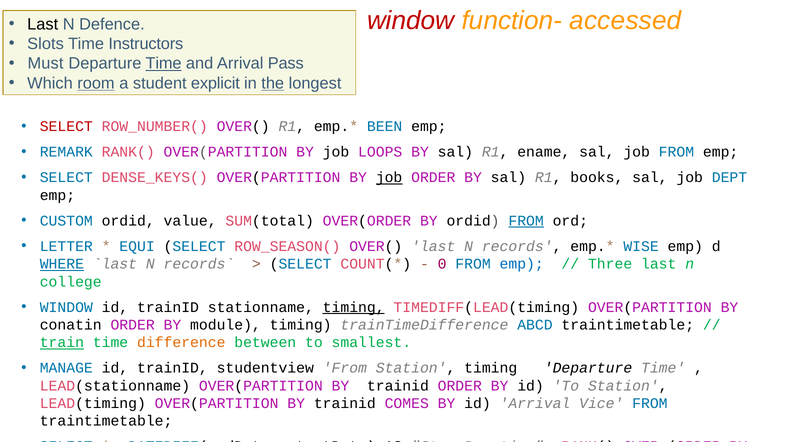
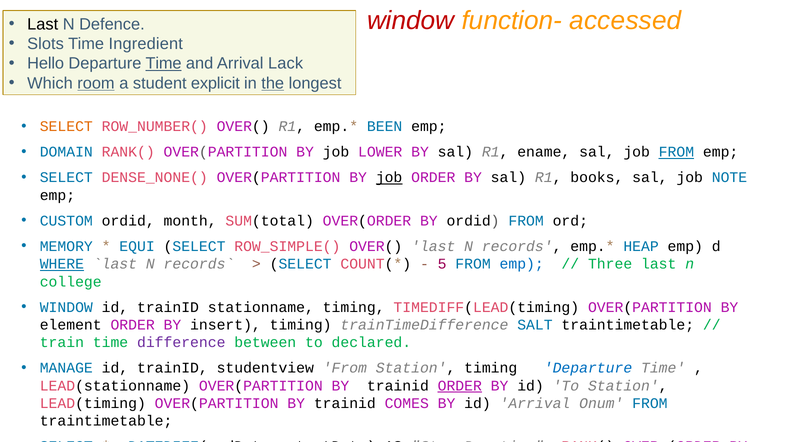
Instructors: Instructors -> Ingredient
Must: Must -> Hello
Pass: Pass -> Lack
SELECT at (66, 127) colour: red -> orange
REMARK: REMARK -> DOMAIN
LOOPS: LOOPS -> LOWER
FROM at (676, 152) underline: none -> present
DENSE_KEYS(: DENSE_KEYS( -> DENSE_NONE(
DEPT: DEPT -> NOTE
value: value -> month
FROM at (526, 221) underline: present -> none
LETTER: LETTER -> MEMORY
ROW_SEASON(: ROW_SEASON( -> ROW_SIMPLE(
WISE: WISE -> HEAP
0: 0 -> 5
timing at (354, 307) underline: present -> none
conatin: conatin -> element
module: module -> insert
ABCD: ABCD -> SALT
train underline: present -> none
difference colour: orange -> purple
smallest: smallest -> declared
Departure at (588, 368) colour: black -> blue
ORDER at (460, 386) underline: none -> present
Vice: Vice -> Onum
